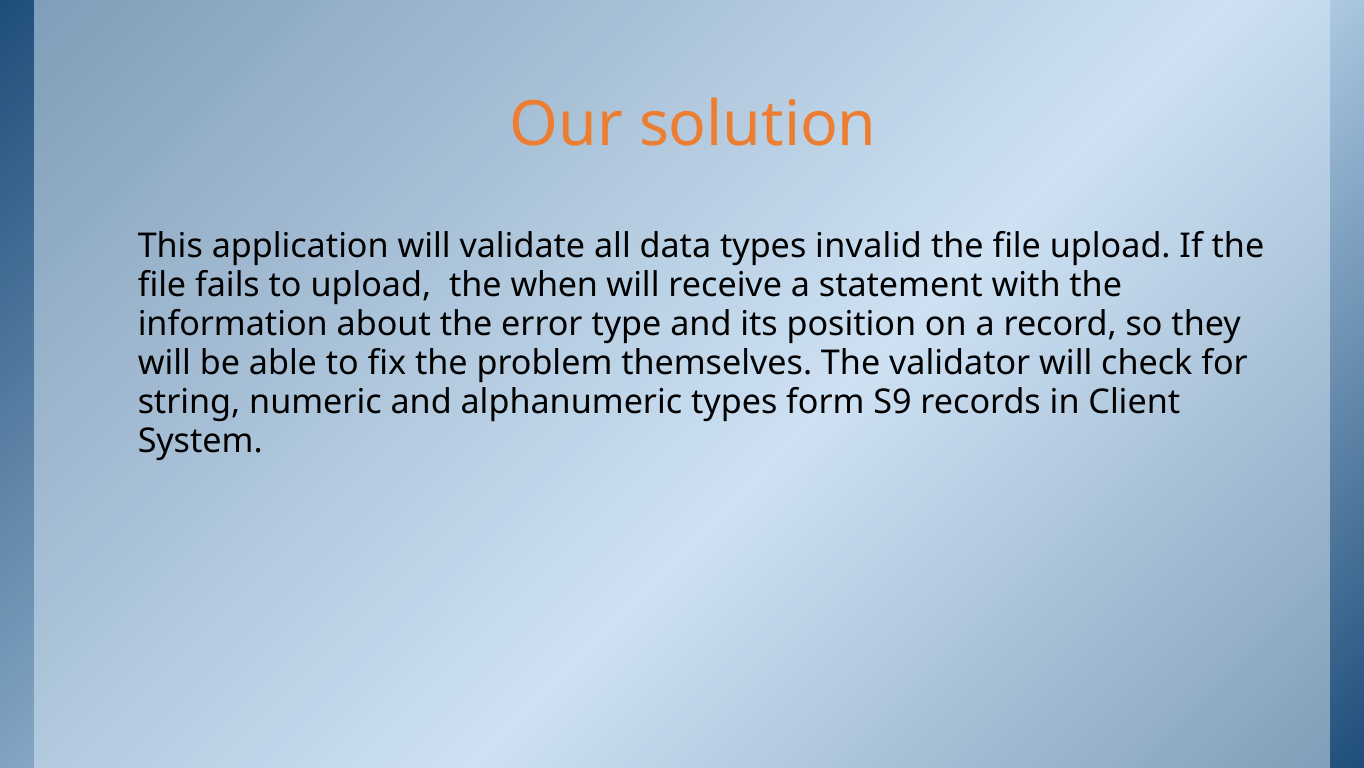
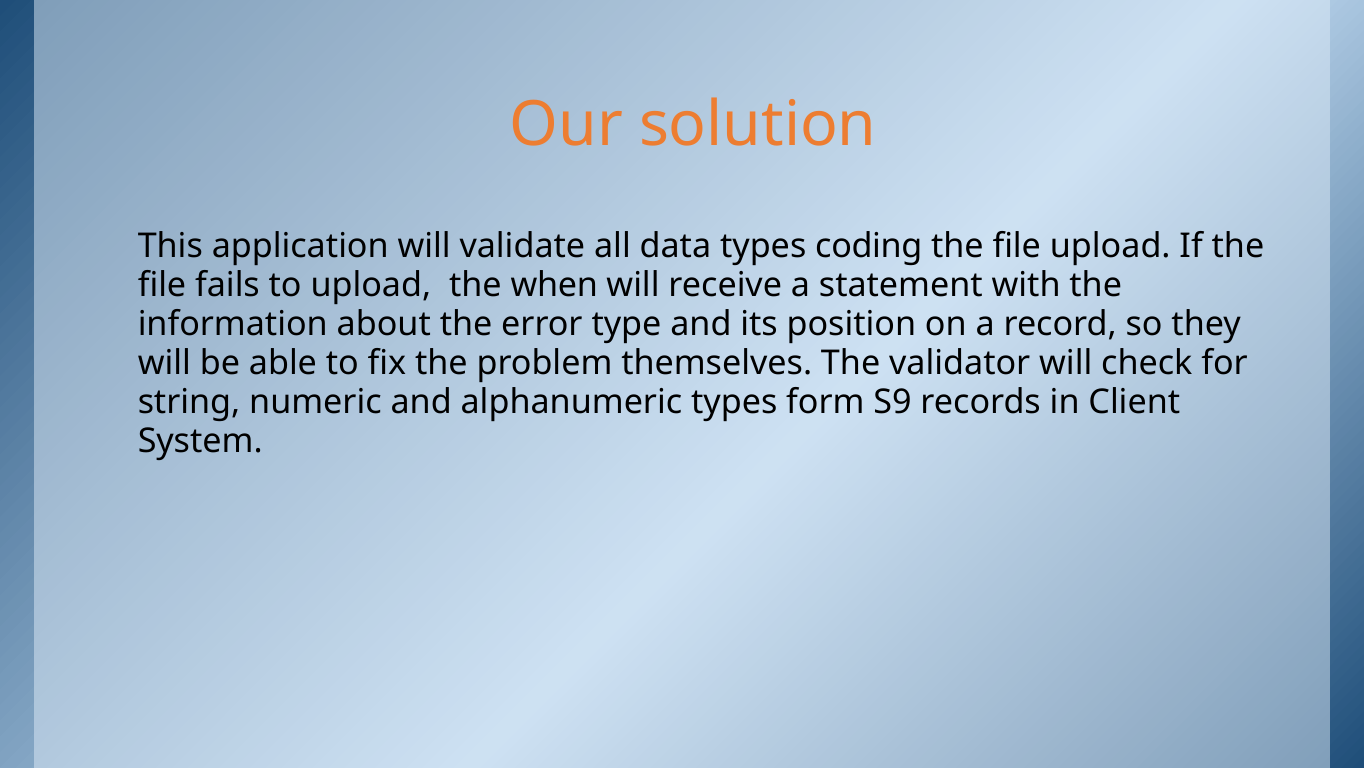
invalid: invalid -> coding
